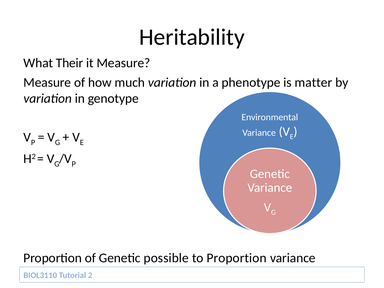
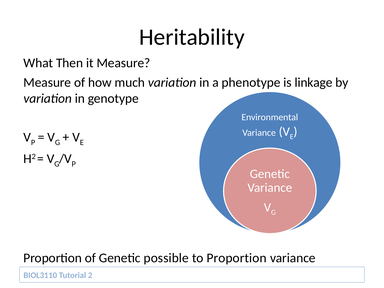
Their: Their -> Then
matter: matter -> linkage
